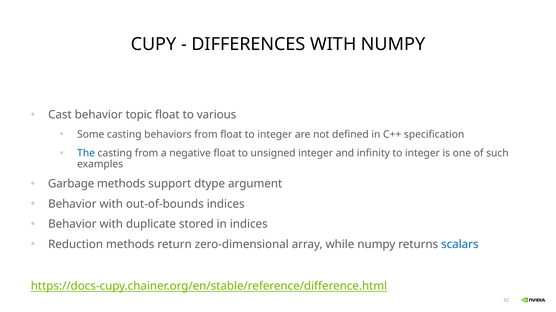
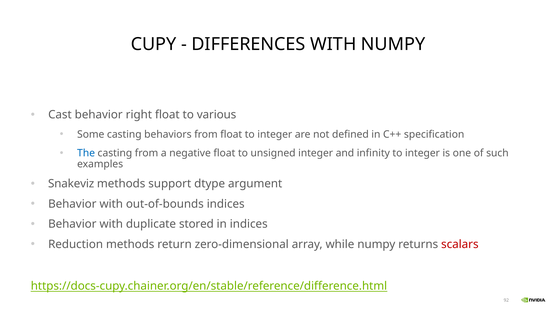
topic: topic -> right
Garbage: Garbage -> Snakeviz
scalars colour: blue -> red
